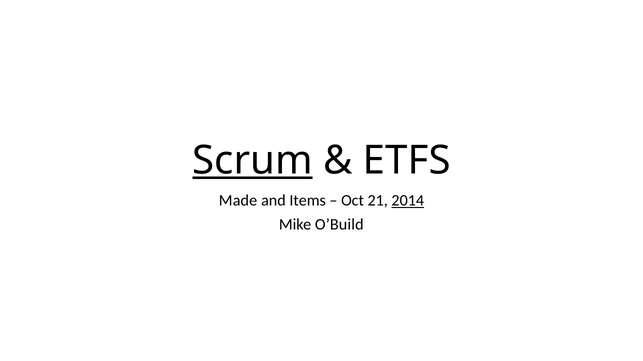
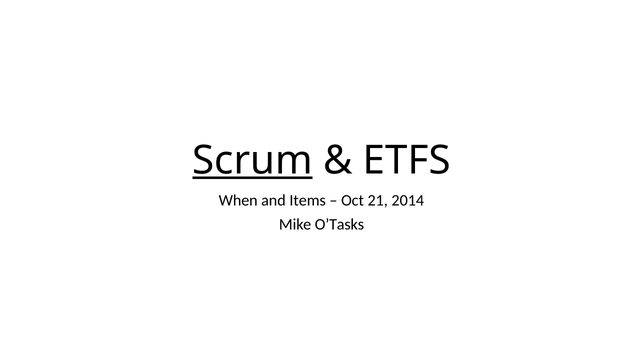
Made: Made -> When
2014 underline: present -> none
O’Build: O’Build -> O’Tasks
